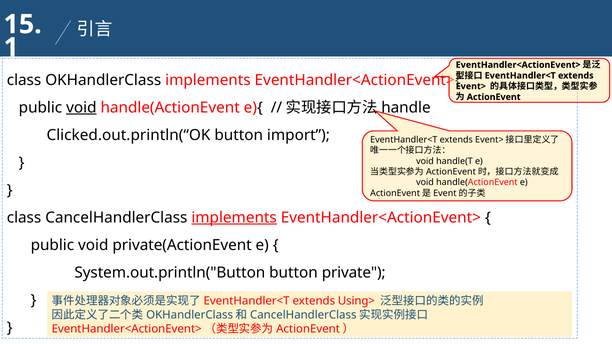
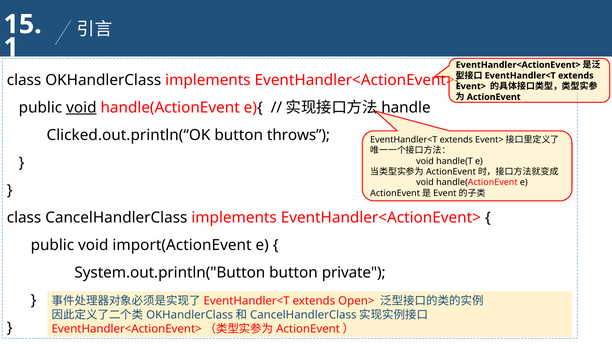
import: import -> throws
implements at (234, 218) underline: present -> none
private(ActionEvent: private(ActionEvent -> import(ActionEvent
Using>: Using> -> Open>
